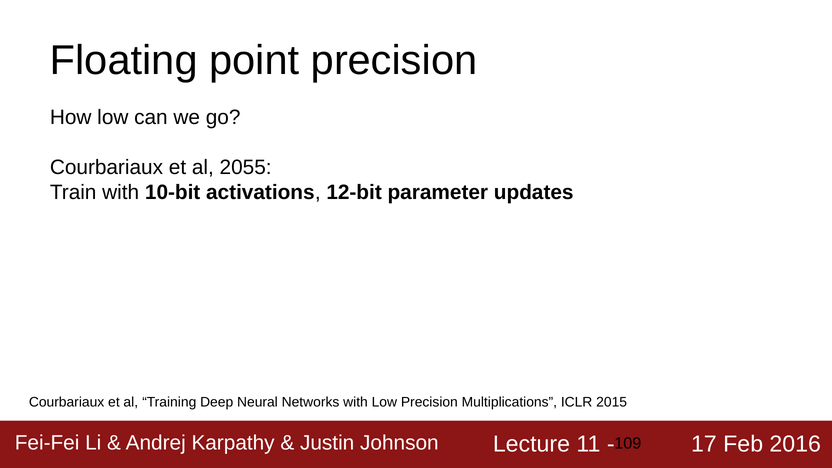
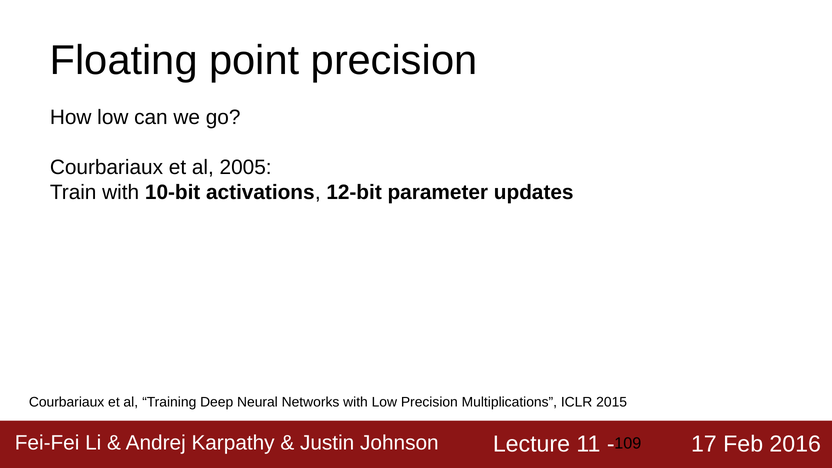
2055: 2055 -> 2005
